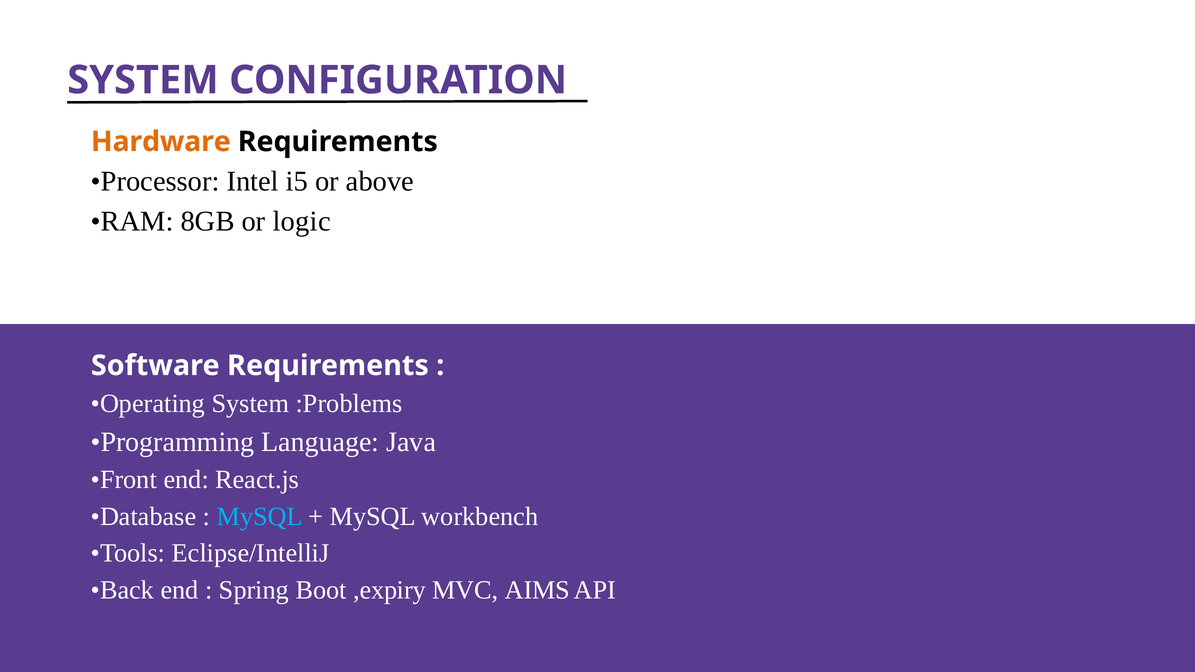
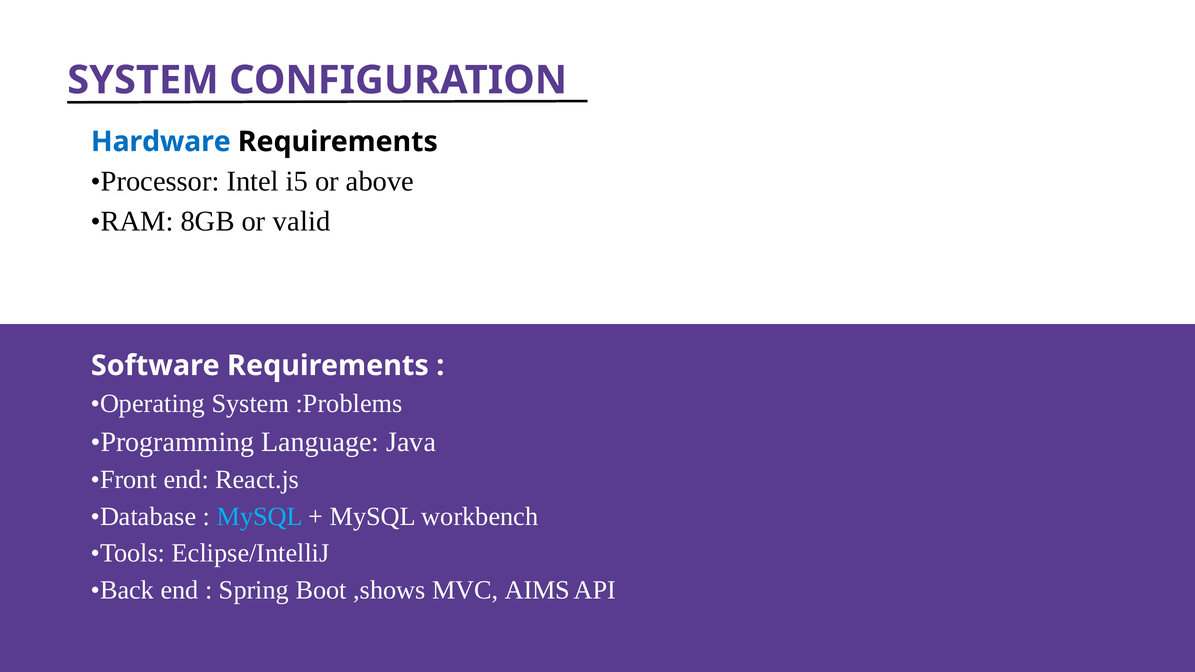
Hardware colour: orange -> blue
logic: logic -> valid
,expiry: ,expiry -> ,shows
